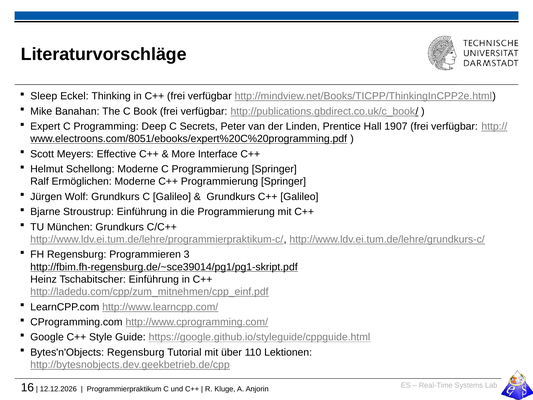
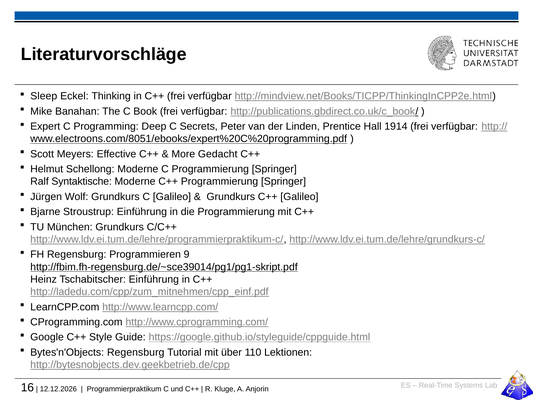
1907: 1907 -> 1914
Interface: Interface -> Gedacht
Ermöglichen: Ermöglichen -> Syntaktische
3: 3 -> 9
